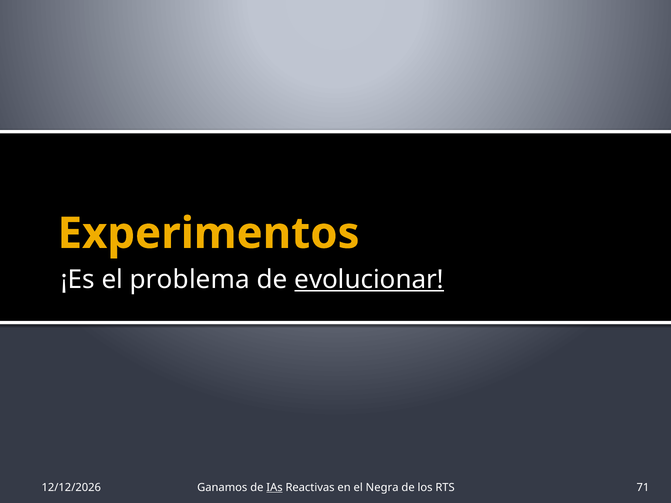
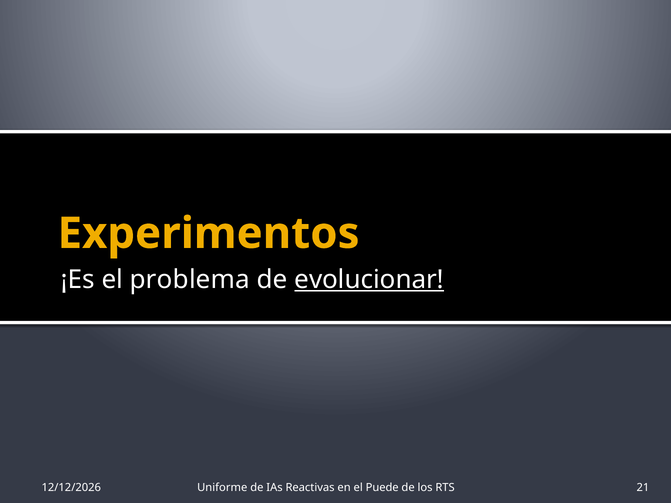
Ganamos: Ganamos -> Uniforme
IAs underline: present -> none
Negra: Negra -> Puede
71: 71 -> 21
